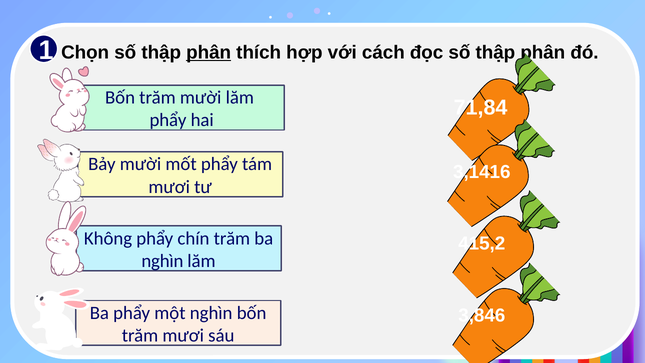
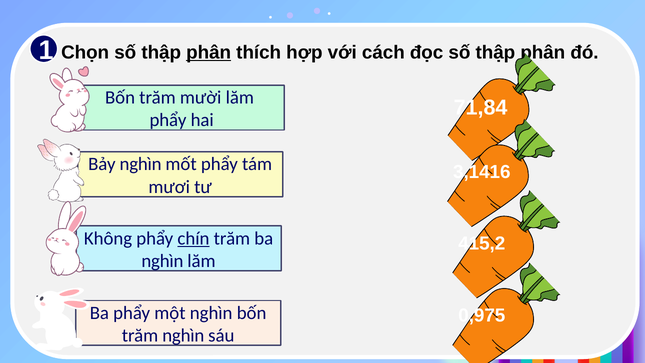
Bảy mười: mười -> nghìn
chín underline: none -> present
3,846: 3,846 -> 0,975
trăm mươi: mươi -> nghìn
